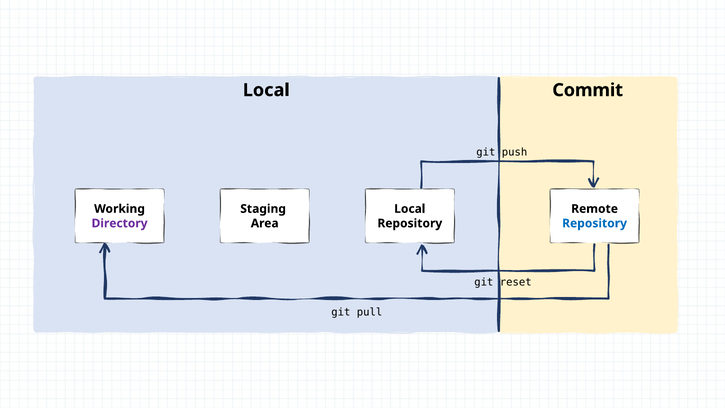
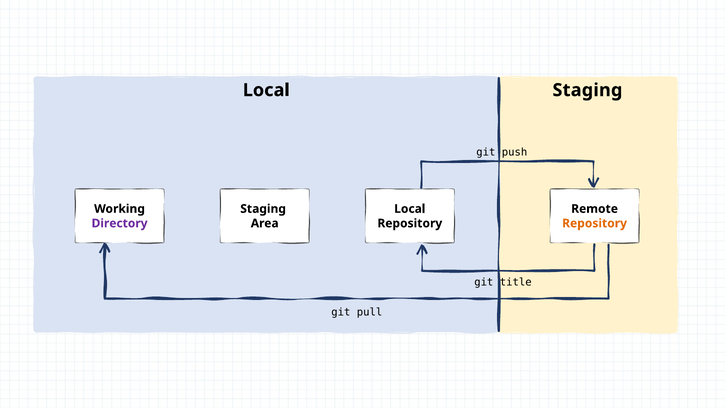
Local Commit: Commit -> Staging
Repository at (595, 223) colour: blue -> orange
reset: reset -> title
